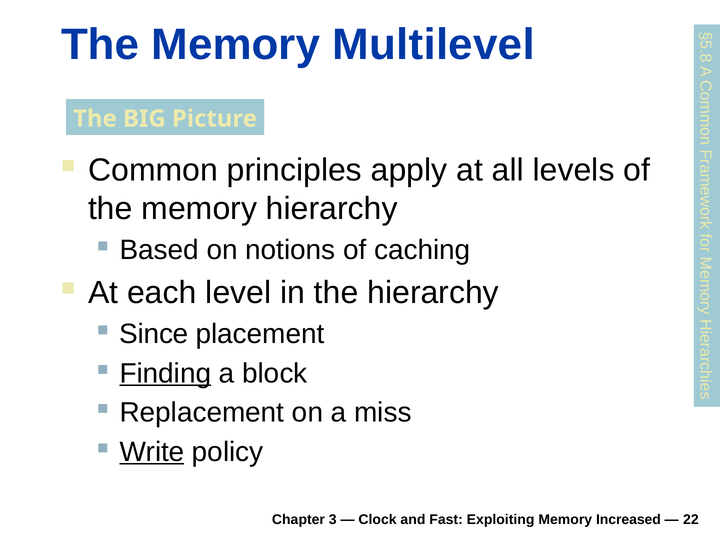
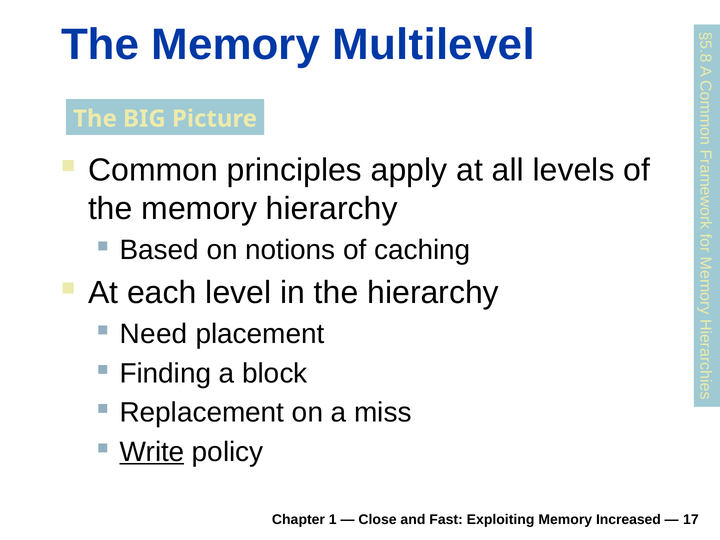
Since: Since -> Need
Finding underline: present -> none
3: 3 -> 1
Clock: Clock -> Close
22: 22 -> 17
